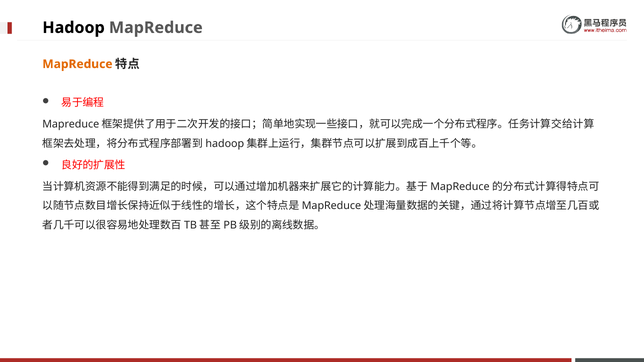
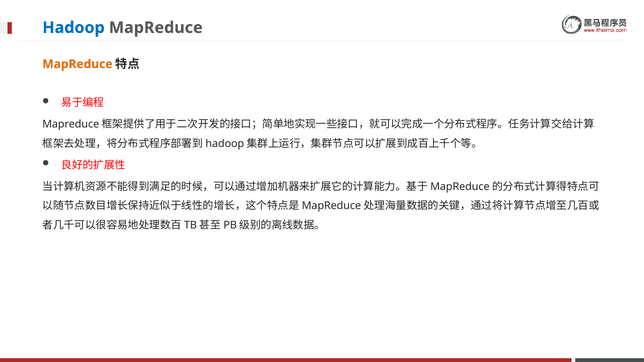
Hadoop colour: black -> blue
